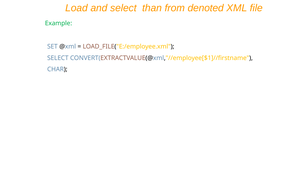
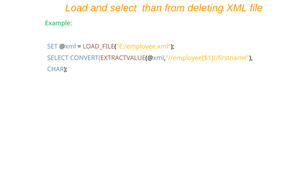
denoted: denoted -> deleting
